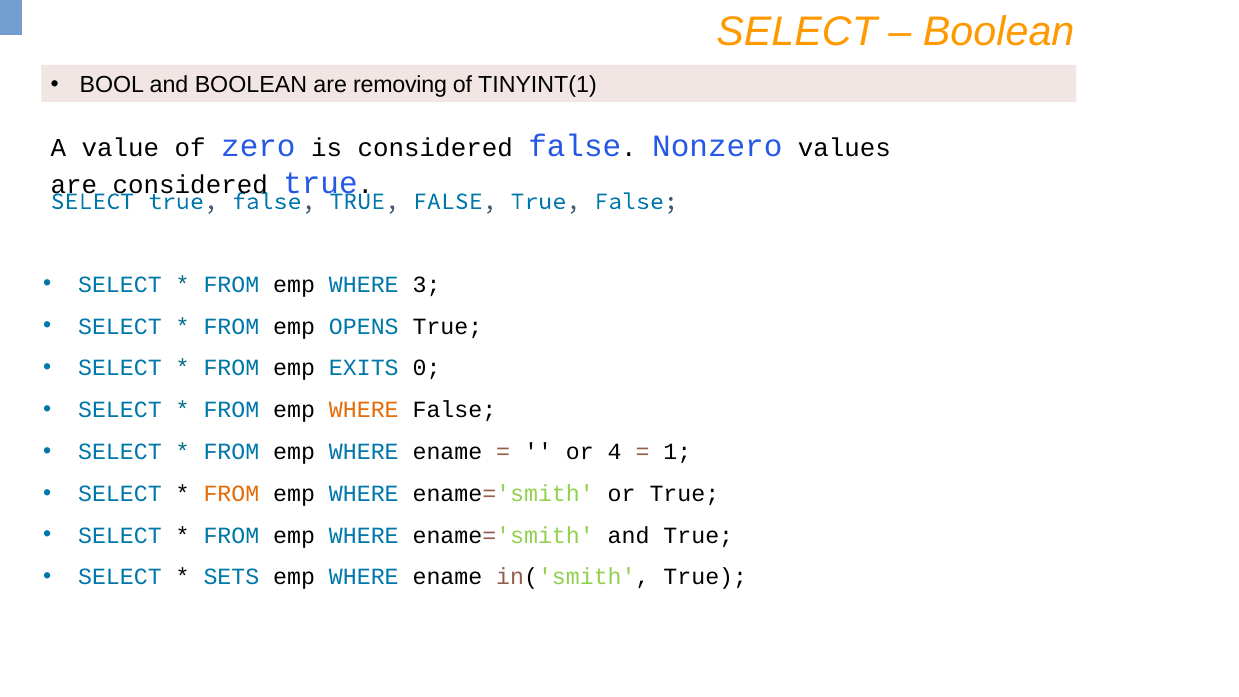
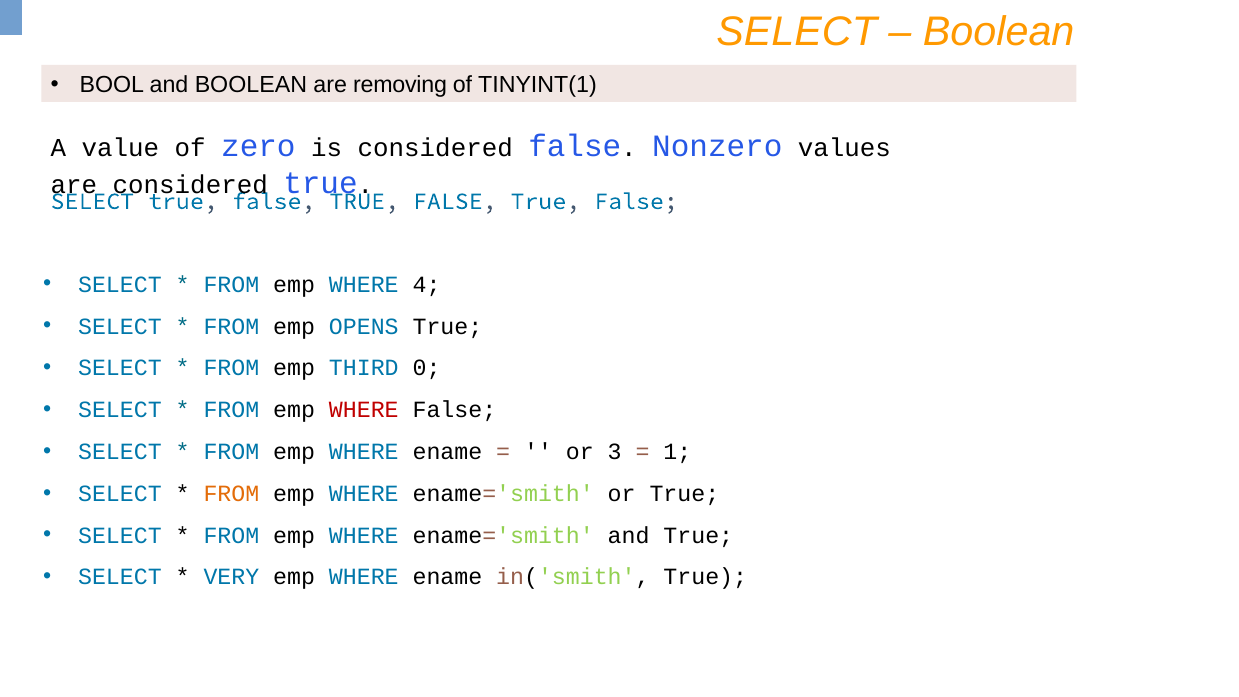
3: 3 -> 4
EXITS: EXITS -> THIRD
WHERE at (364, 410) colour: orange -> red
4: 4 -> 3
SETS: SETS -> VERY
